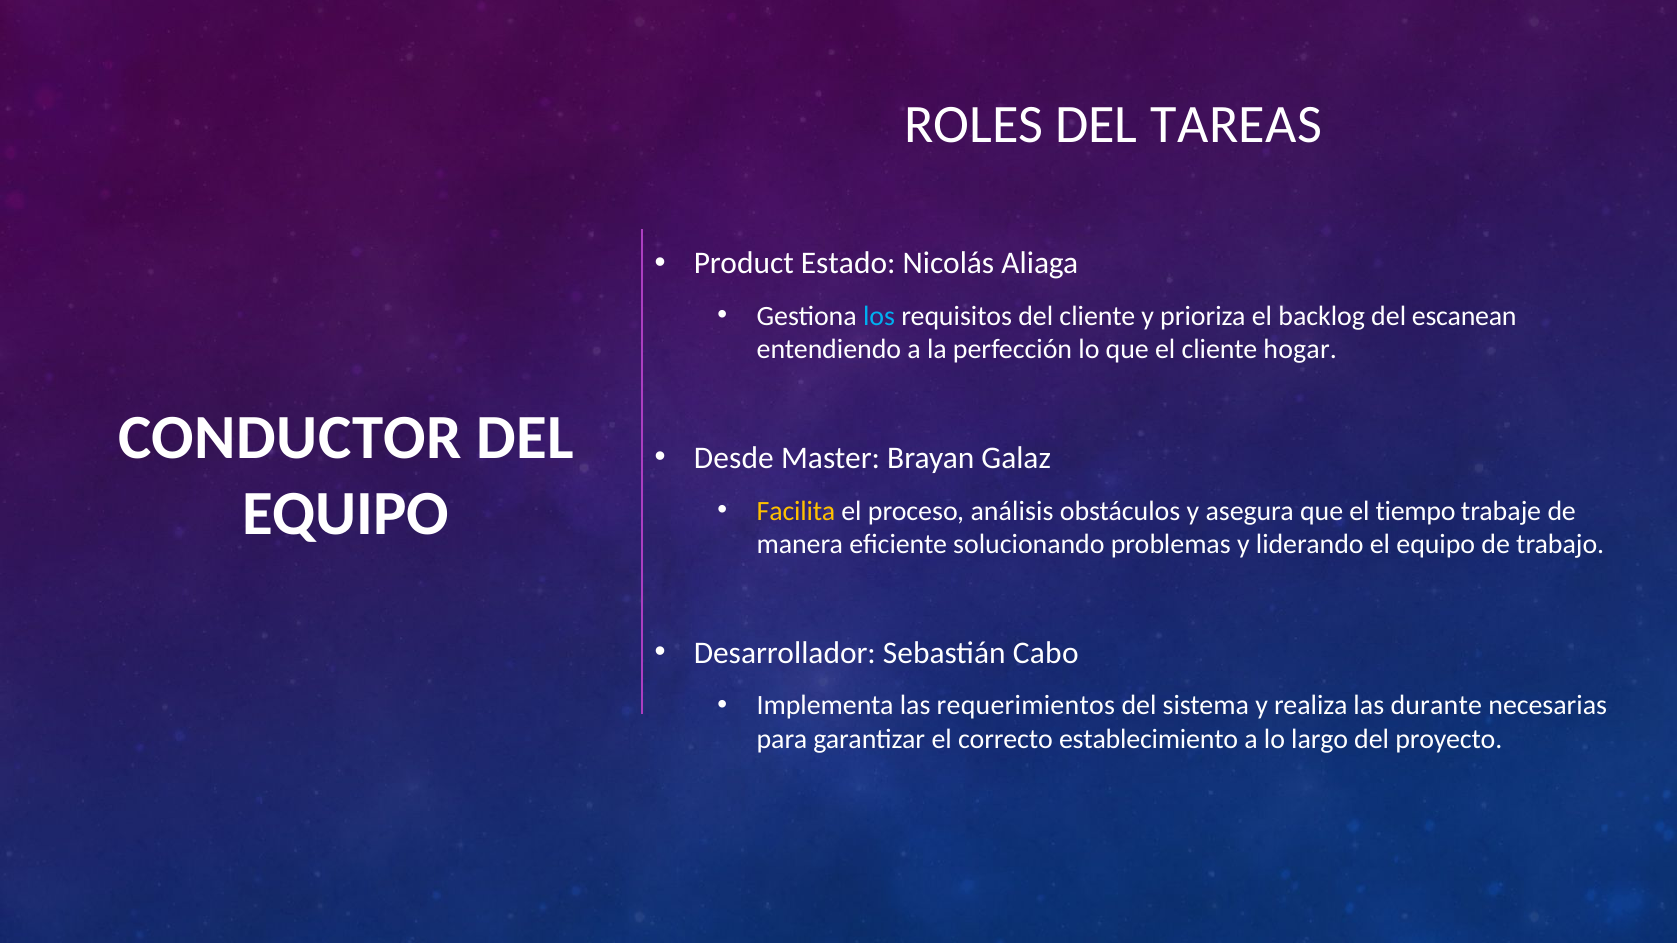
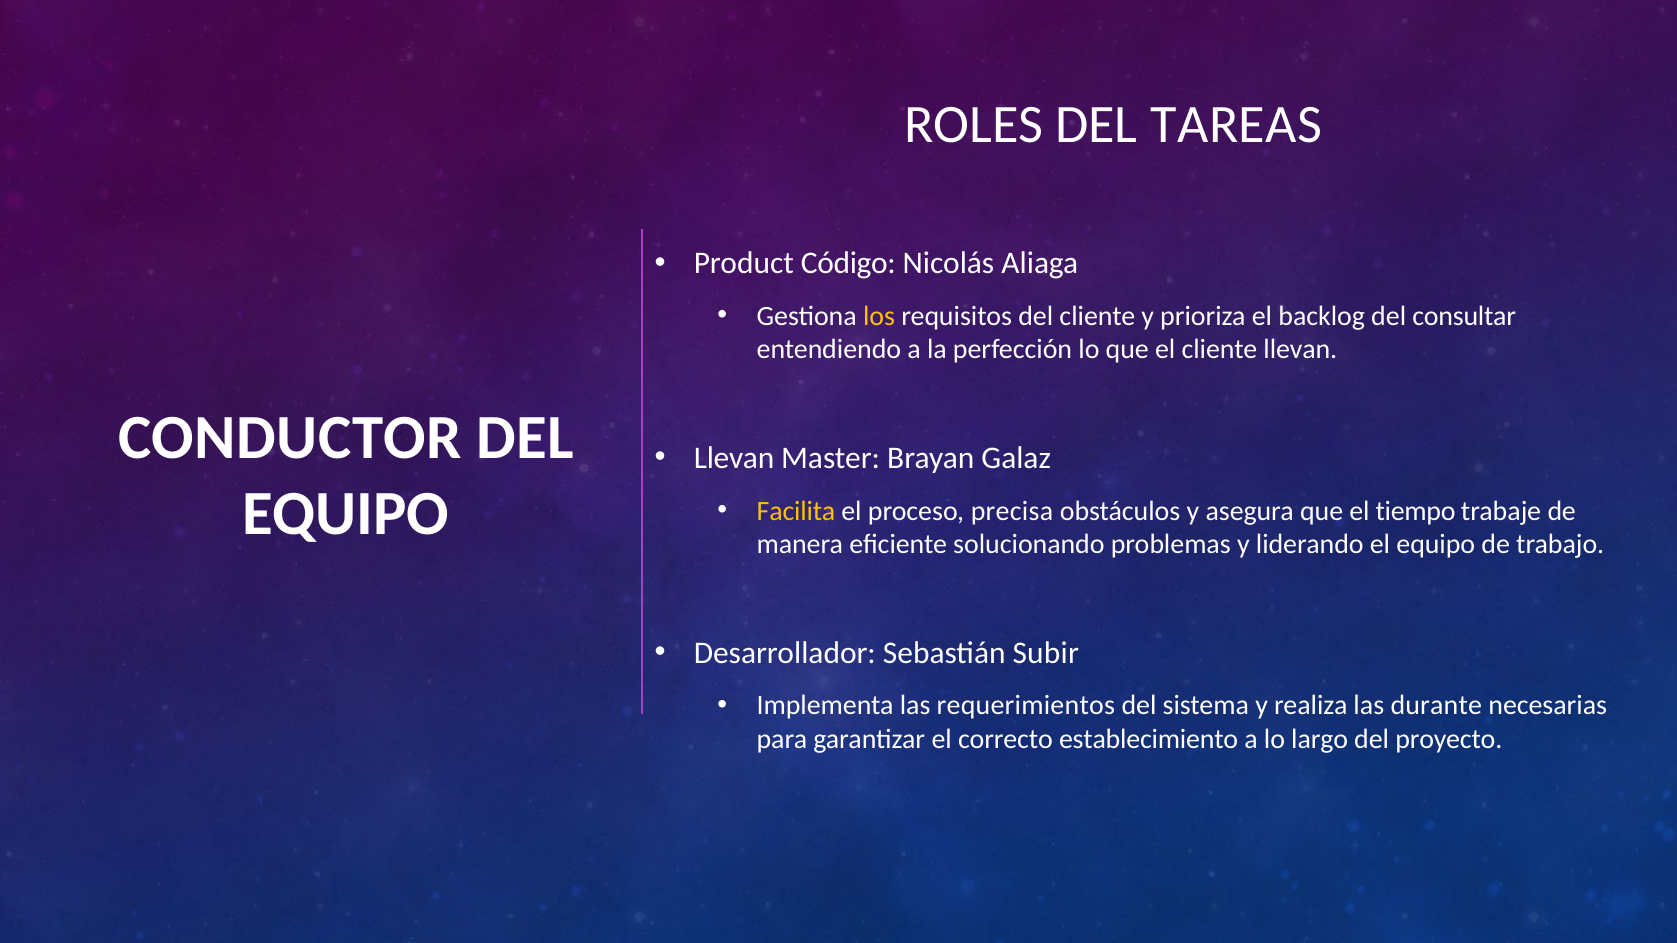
Estado: Estado -> Código
los colour: light blue -> yellow
escanean: escanean -> consultar
cliente hogar: hogar -> llevan
Desde at (734, 458): Desde -> Llevan
análisis: análisis -> precisa
Cabo: Cabo -> Subir
